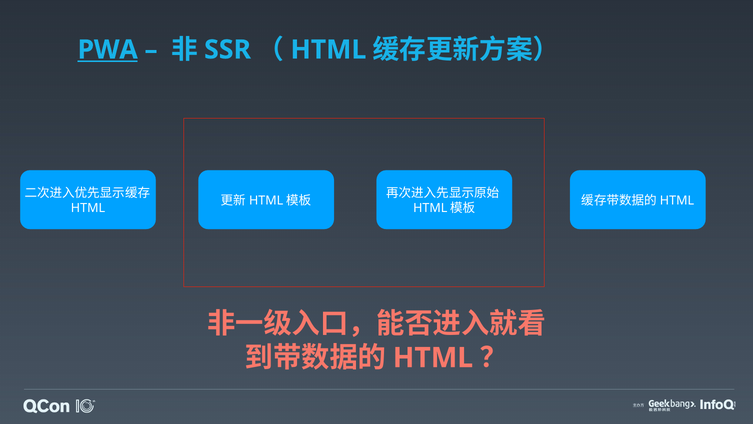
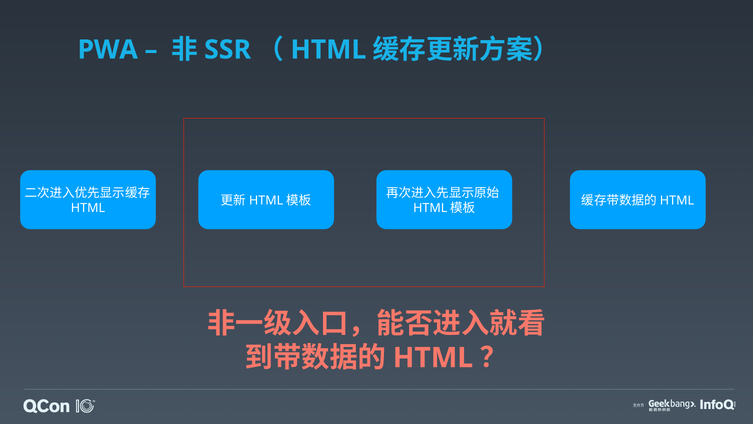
PWA underline: present -> none
